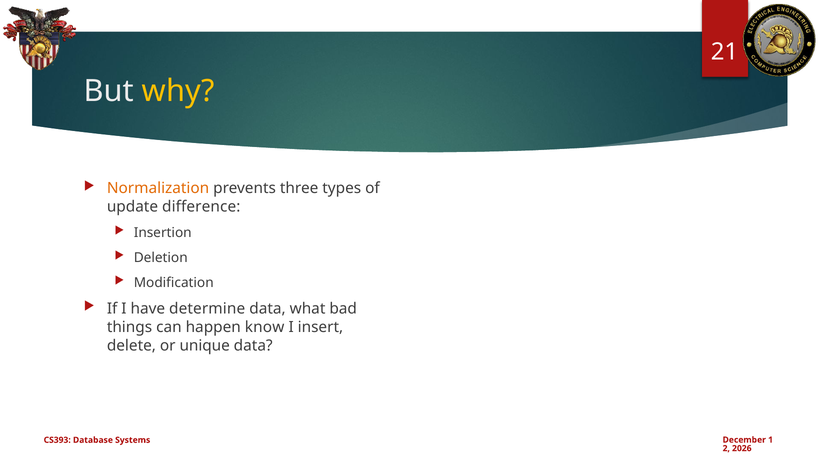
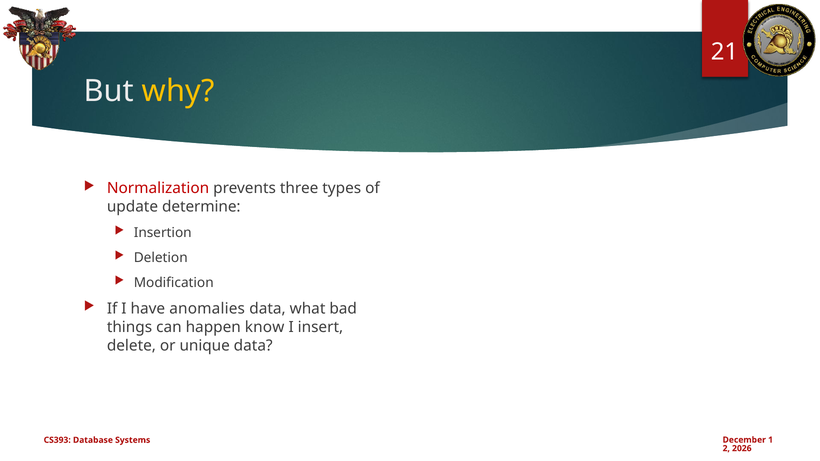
Normalization colour: orange -> red
difference: difference -> determine
determine: determine -> anomalies
